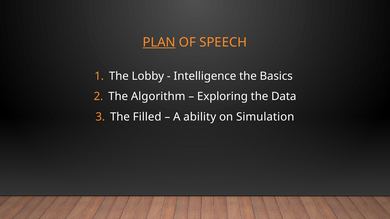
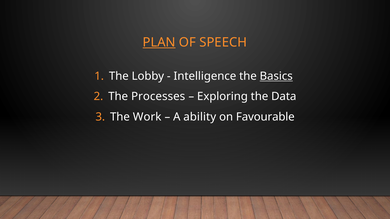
Basics underline: none -> present
Algorithm: Algorithm -> Processes
Filled: Filled -> Work
Simulation: Simulation -> Favourable
